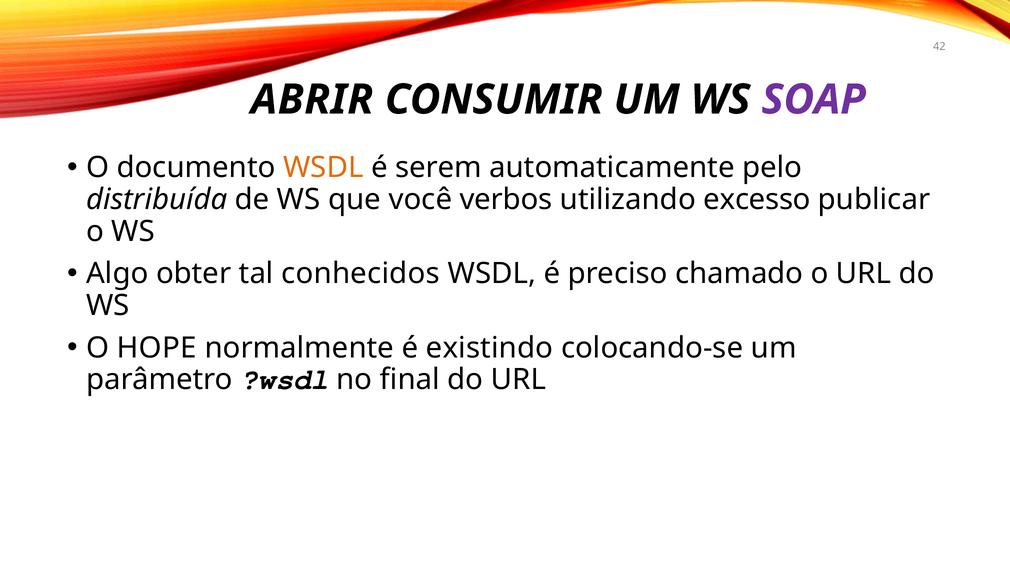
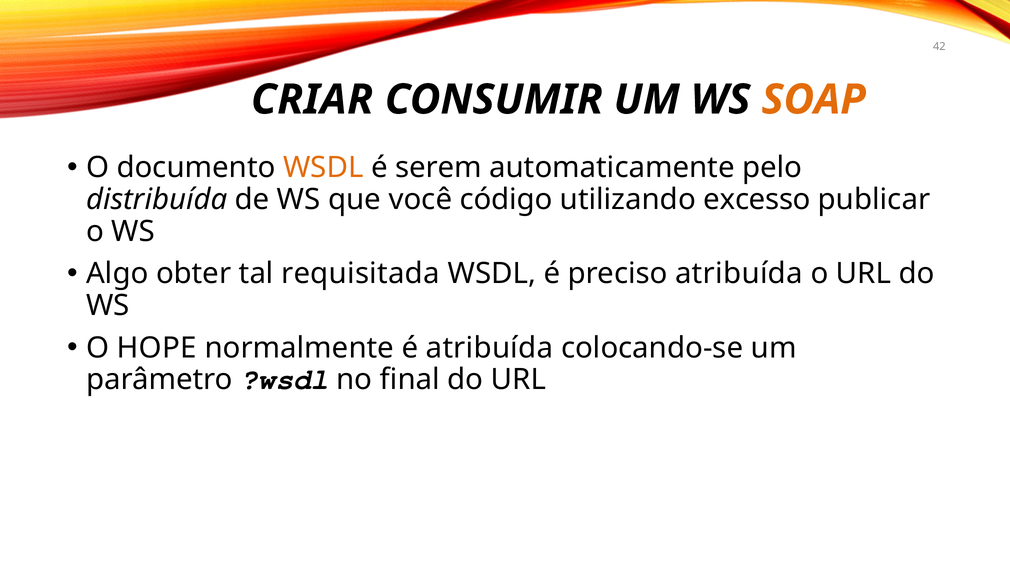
ABRIR: ABRIR -> CRIAR
SOAP colour: purple -> orange
verbos: verbos -> código
conhecidos: conhecidos -> requisitada
preciso chamado: chamado -> atribuída
é existindo: existindo -> atribuída
